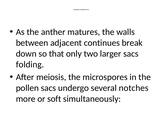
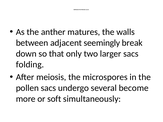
continues: continues -> seemingly
notches: notches -> become
